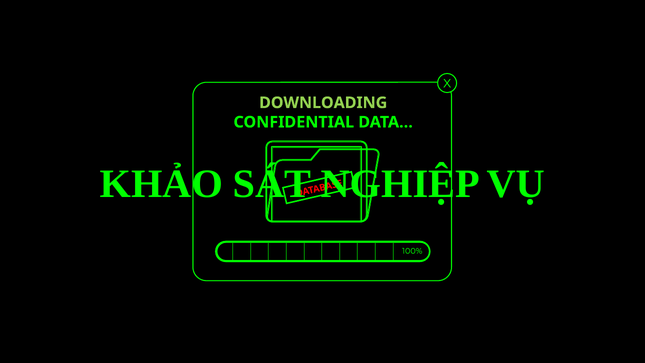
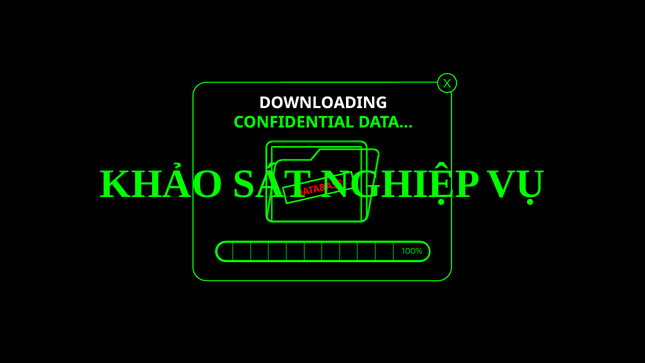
DOWNLOADING colour: light green -> white
